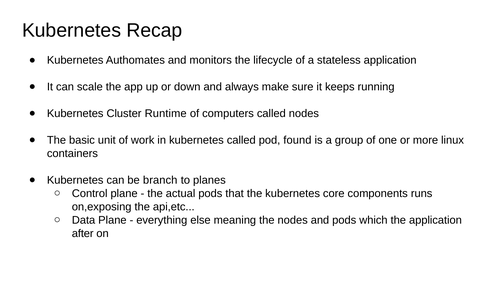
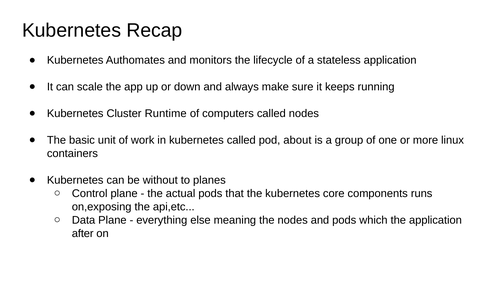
found: found -> about
branch: branch -> without
